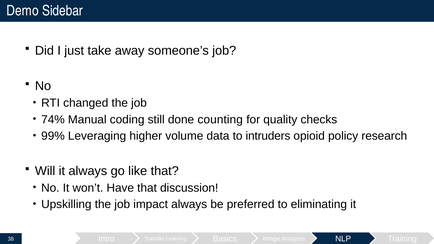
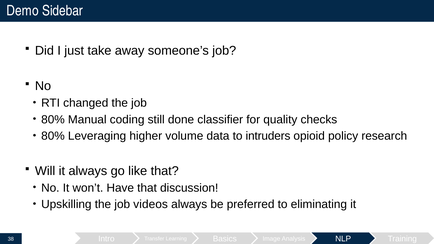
74% at (53, 120): 74% -> 80%
counting: counting -> classifier
99% at (53, 136): 99% -> 80%
impact: impact -> videos
